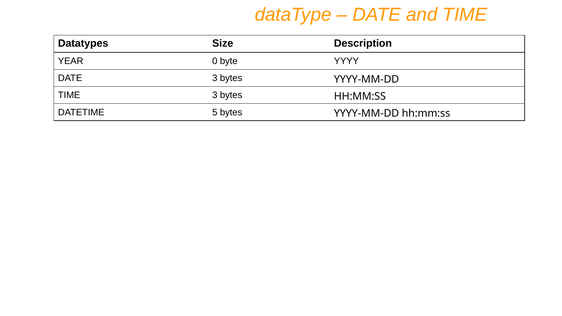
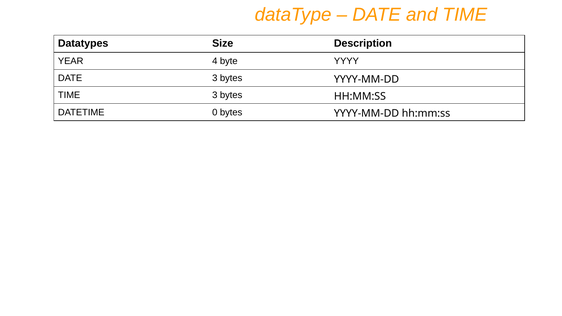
0: 0 -> 4
5: 5 -> 0
